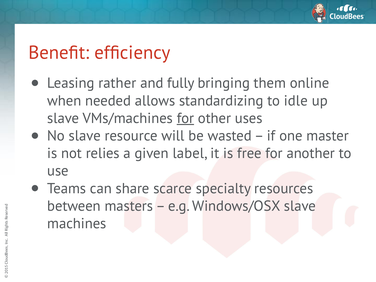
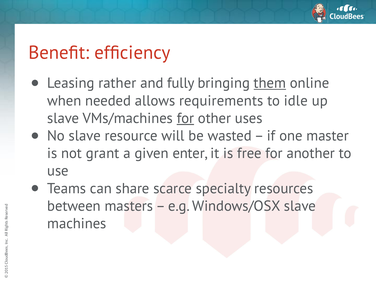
them underline: none -> present
standardizing: standardizing -> requirements
relies: relies -> grant
label: label -> enter
